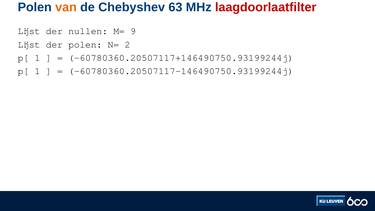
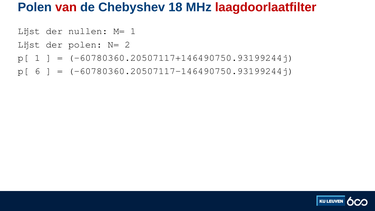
van colour: orange -> red
63: 63 -> 18
M= 9: 9 -> 1
1 at (37, 71): 1 -> 6
